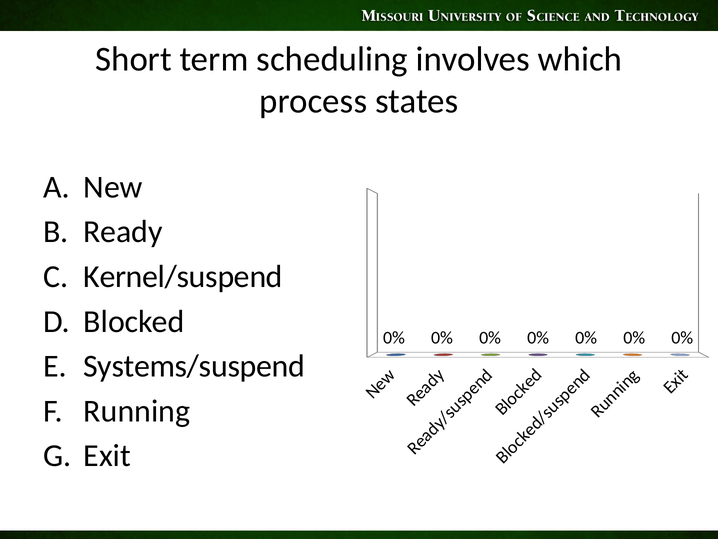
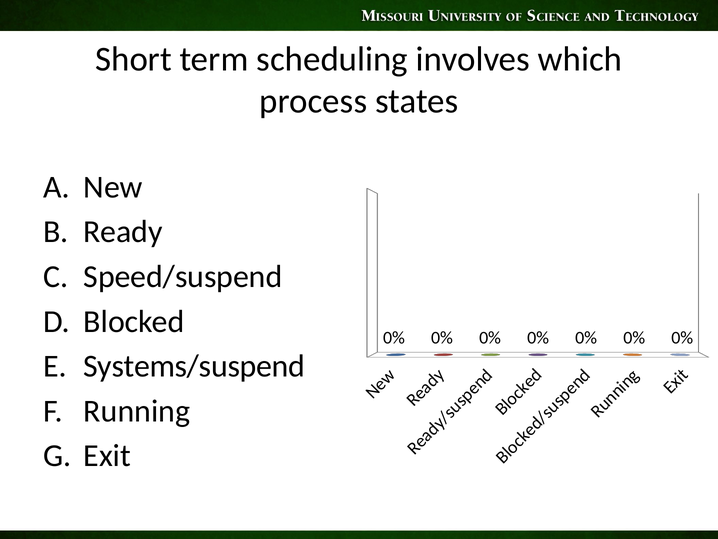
Kernel/suspend: Kernel/suspend -> Speed/suspend
